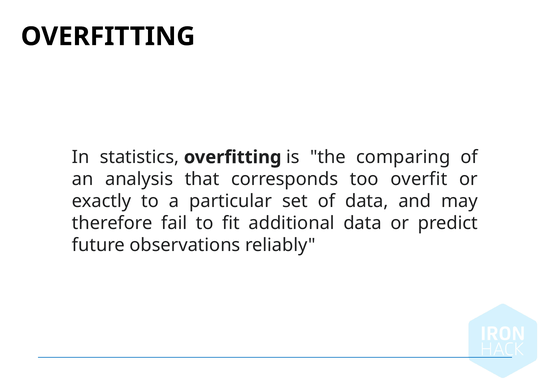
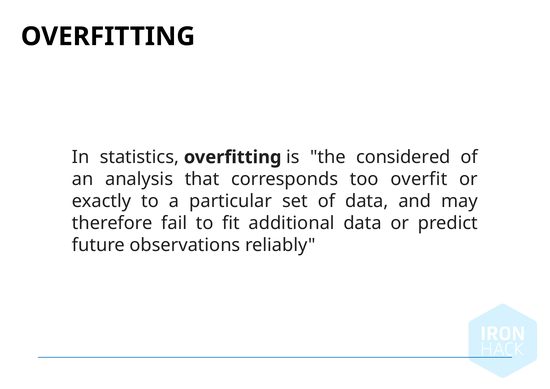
comparing: comparing -> considered
